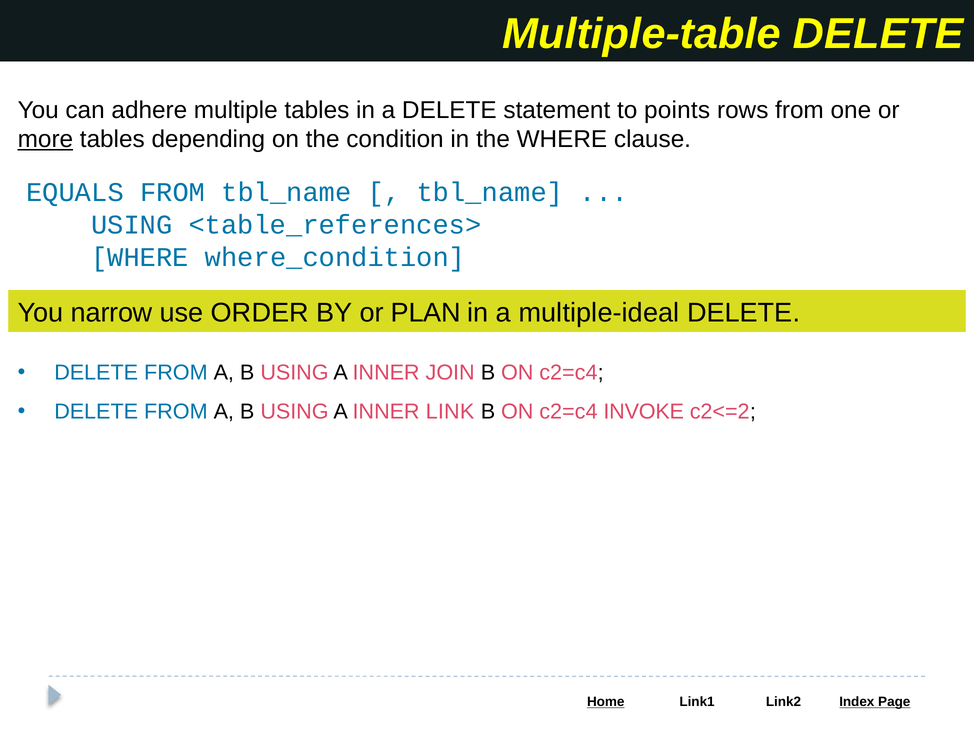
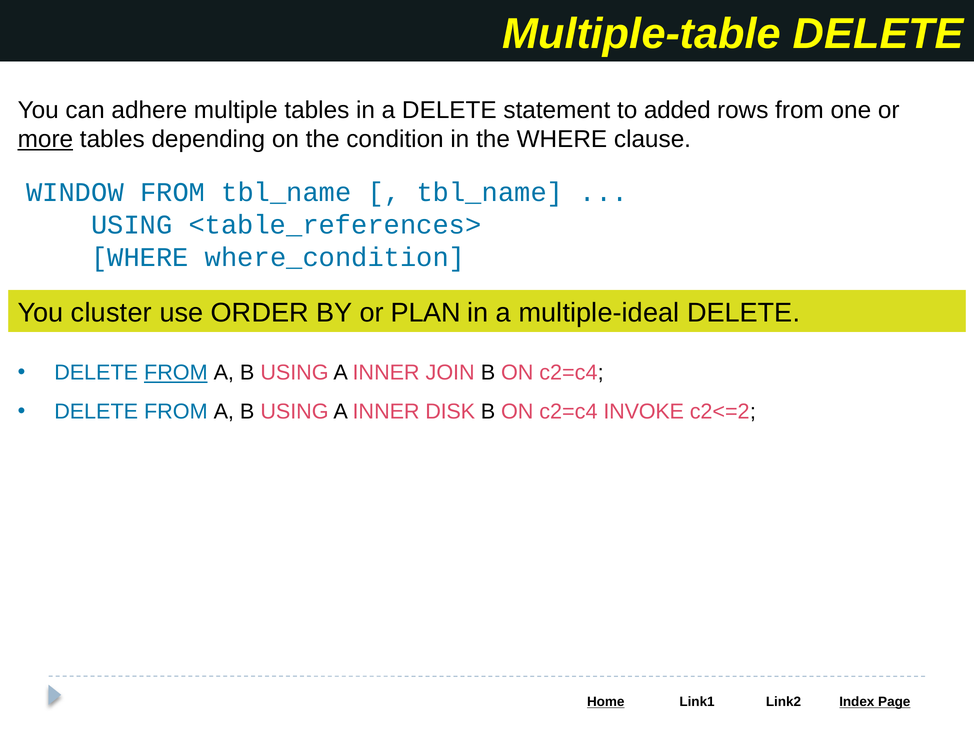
points: points -> added
EQUALS: EQUALS -> WINDOW
narrow: narrow -> cluster
FROM at (176, 373) underline: none -> present
LINK: LINK -> DISK
